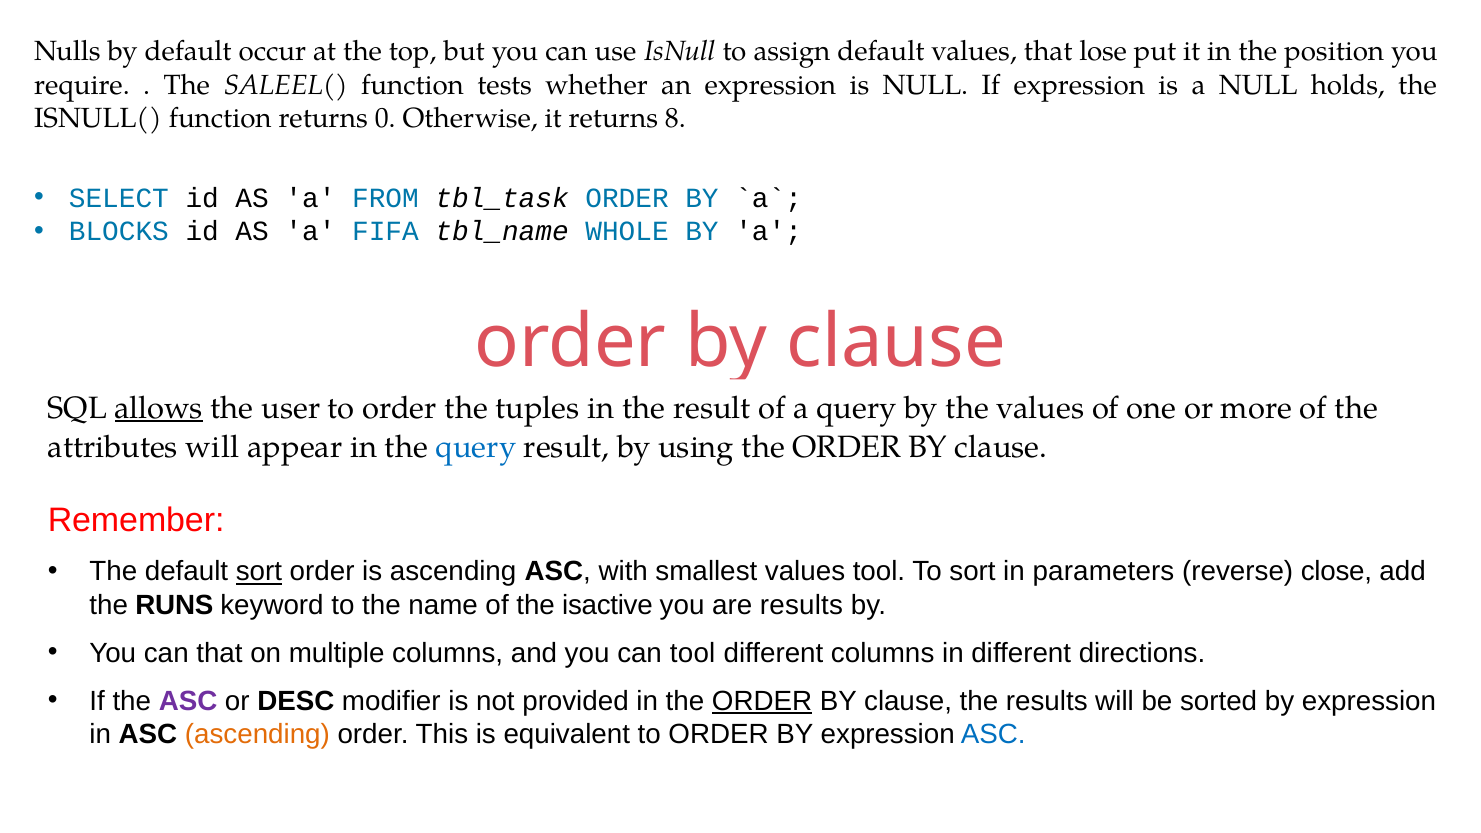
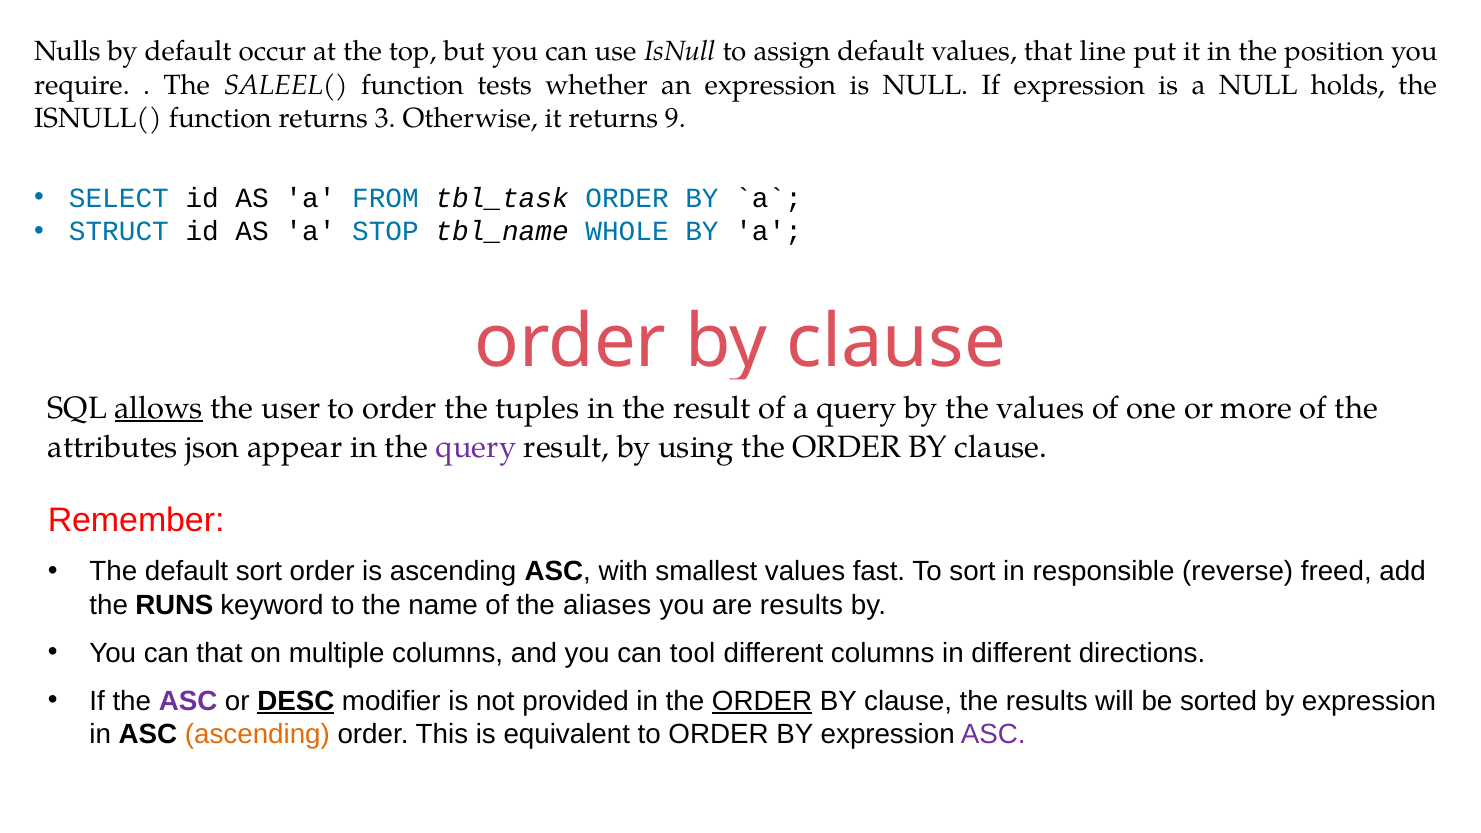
lose: lose -> line
0: 0 -> 3
8: 8 -> 9
BLOCKS: BLOCKS -> STRUCT
FIFA: FIFA -> STOP
attributes will: will -> json
query at (476, 448) colour: blue -> purple
sort at (259, 572) underline: present -> none
values tool: tool -> fast
parameters: parameters -> responsible
close: close -> freed
isactive: isactive -> aliases
DESC underline: none -> present
ASC at (993, 735) colour: blue -> purple
